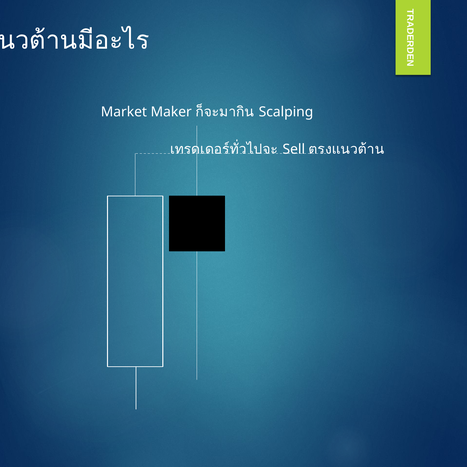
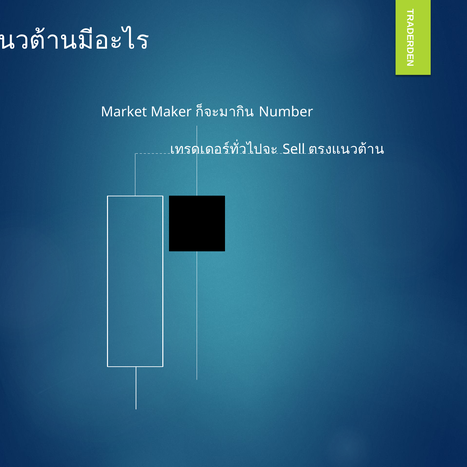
Scalping: Scalping -> Number
